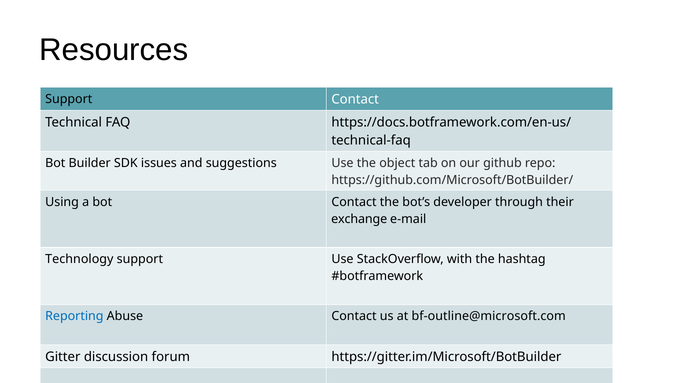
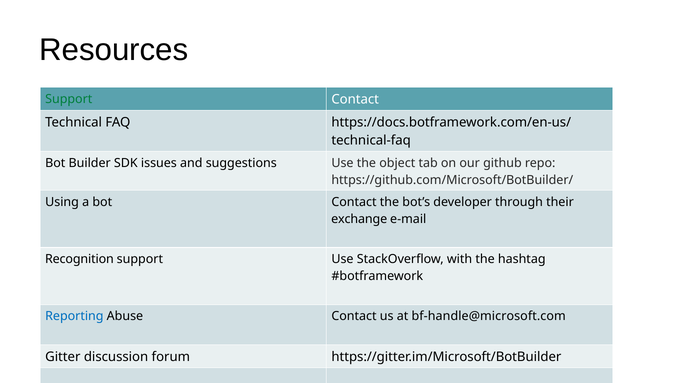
Support at (69, 99) colour: black -> green
Technology: Technology -> Recognition
bf-outline@microsoft.com: bf-outline@microsoft.com -> bf-handle@microsoft.com
